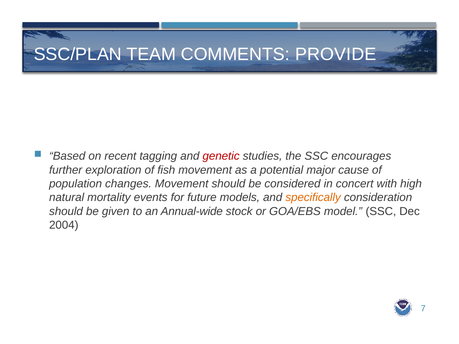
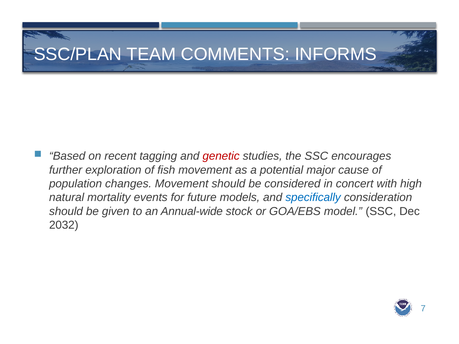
PROVIDE: PROVIDE -> INFORMS
specifically colour: orange -> blue
2004: 2004 -> 2032
